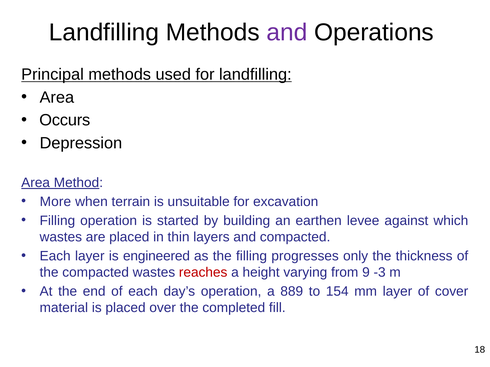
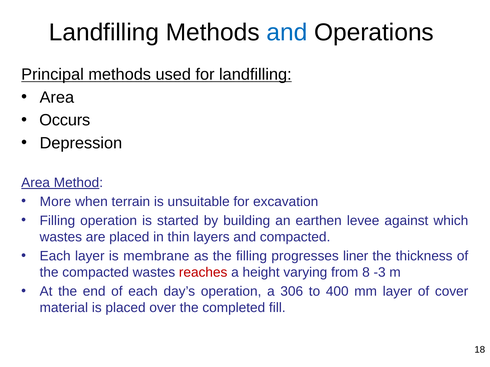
and at (287, 32) colour: purple -> blue
engineered: engineered -> membrane
only: only -> liner
9: 9 -> 8
889: 889 -> 306
154: 154 -> 400
